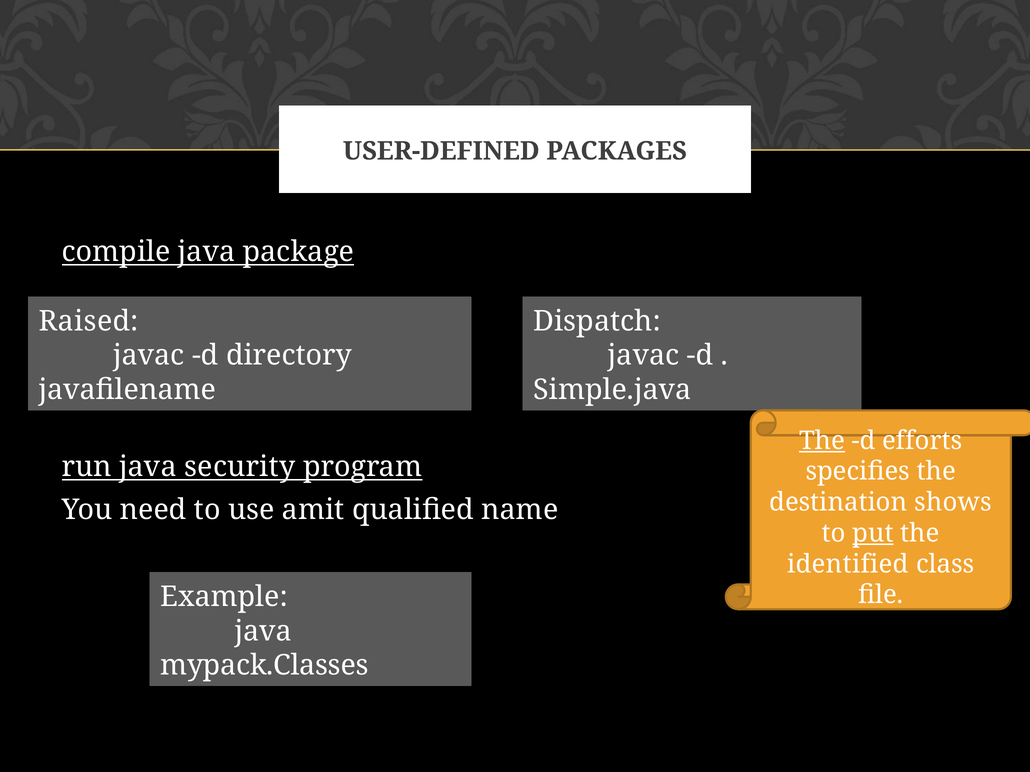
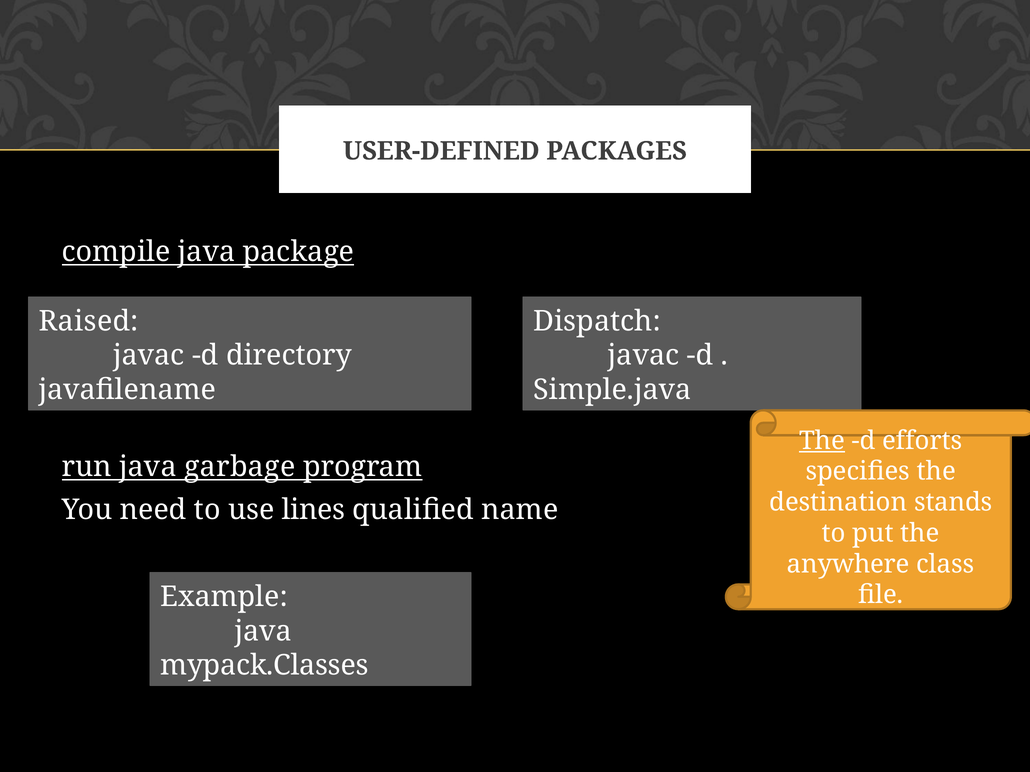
security: security -> garbage
shows: shows -> stands
amit: amit -> lines
put underline: present -> none
identified: identified -> anywhere
